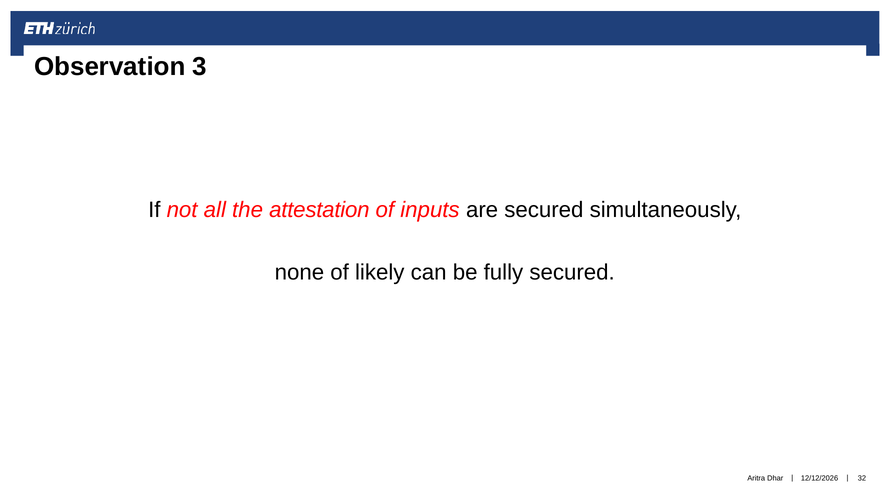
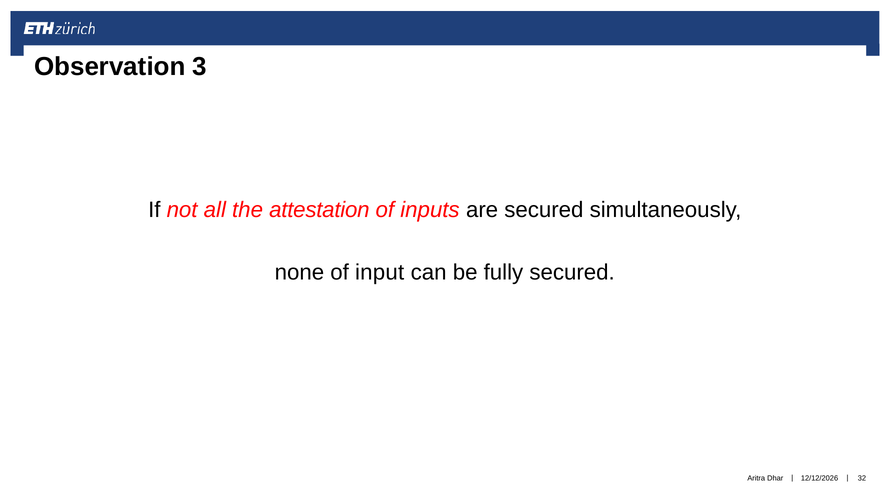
likely: likely -> input
